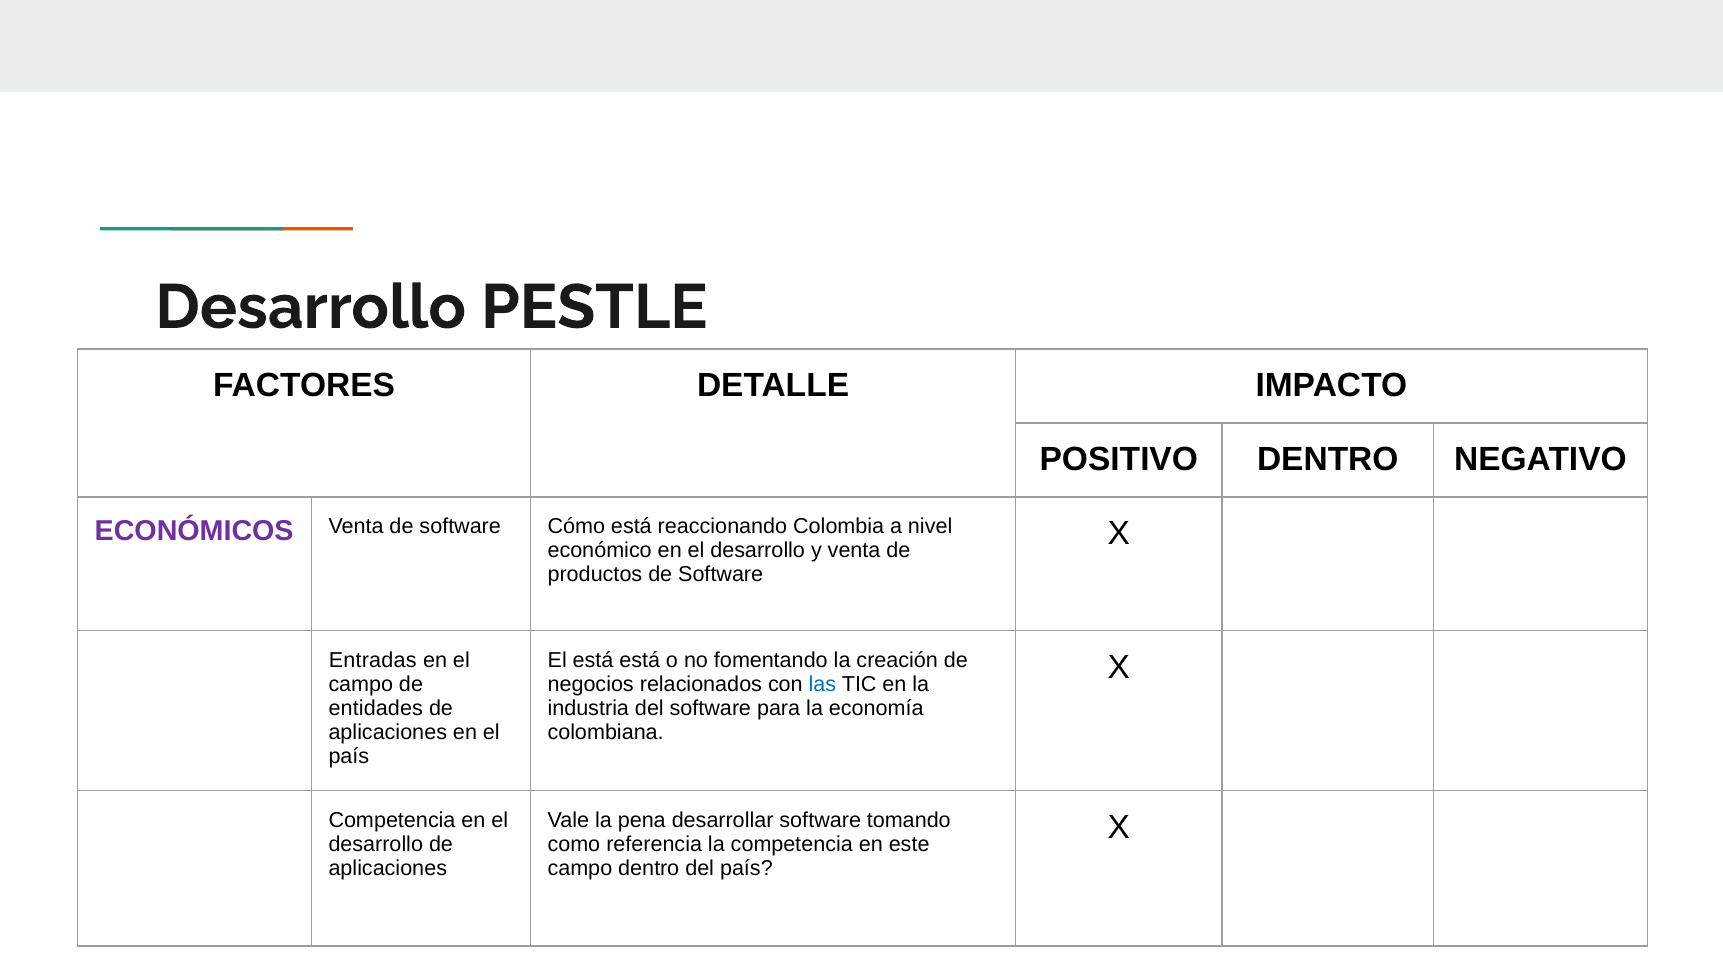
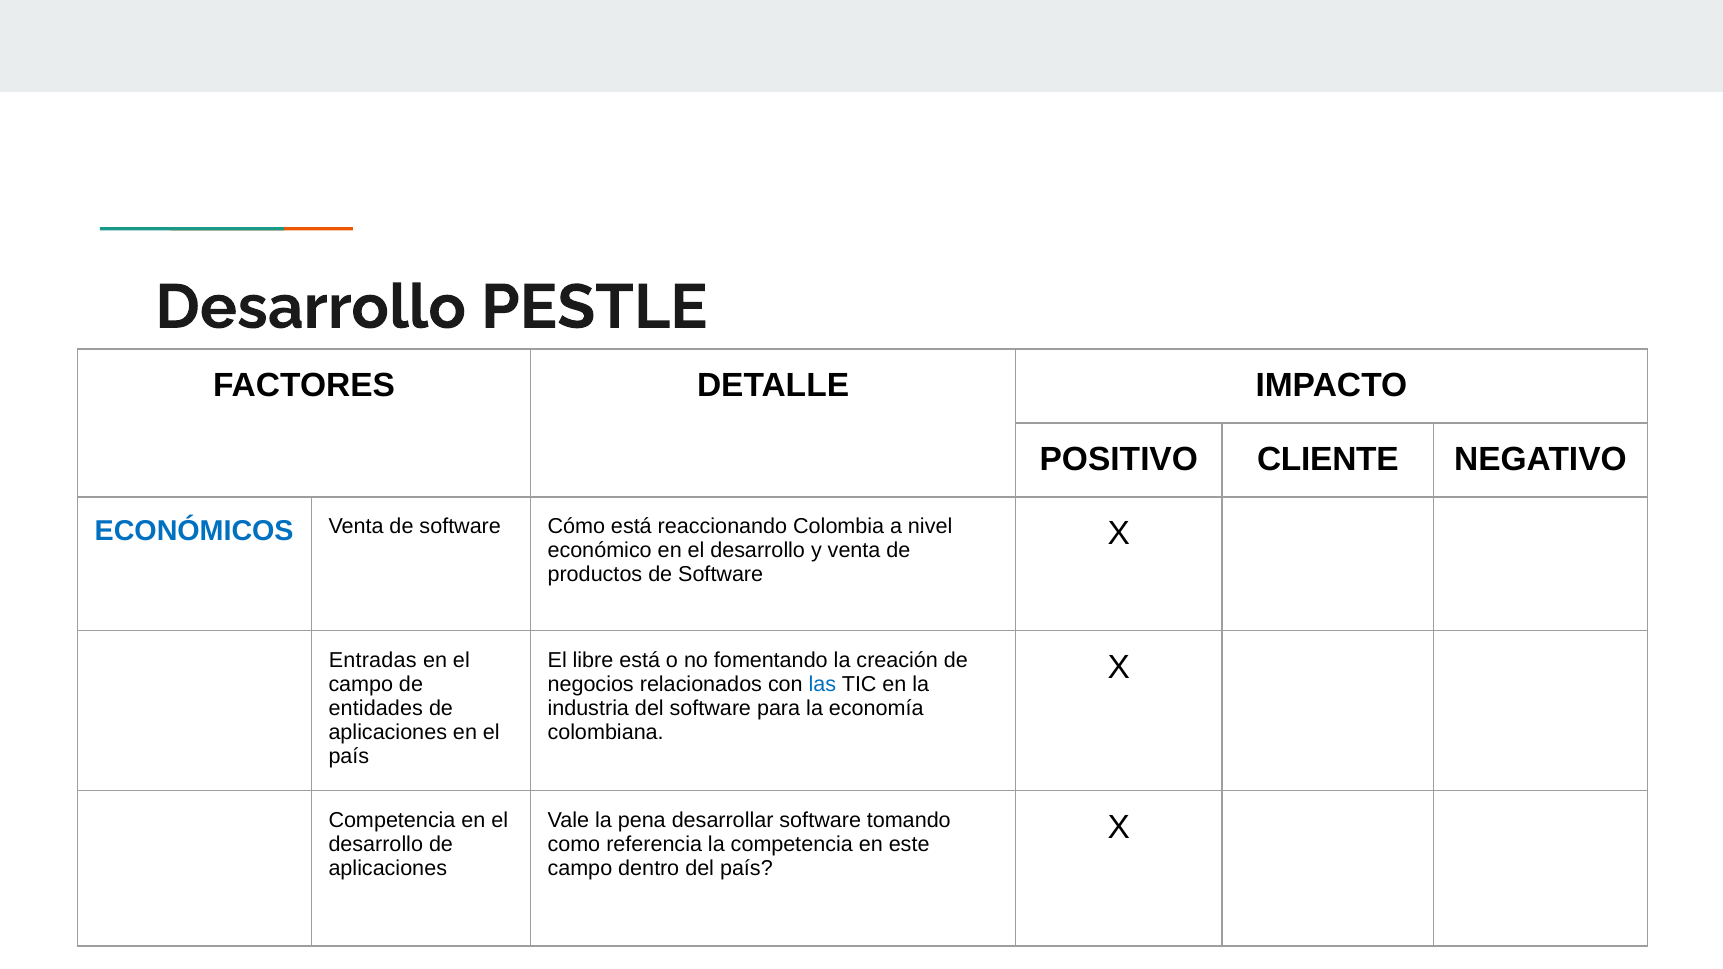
POSITIVO DENTRO: DENTRO -> CLIENTE
ECONÓMICOS colour: purple -> blue
El está: está -> libre
